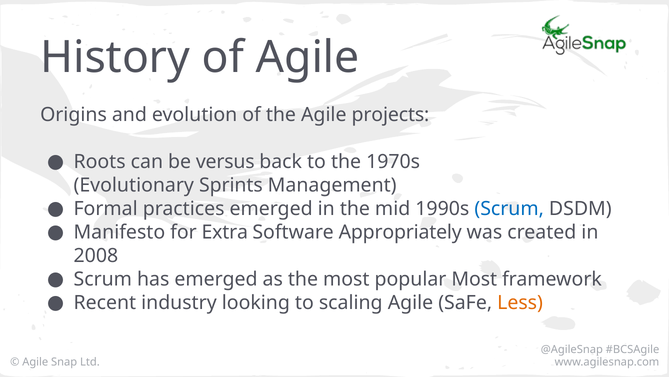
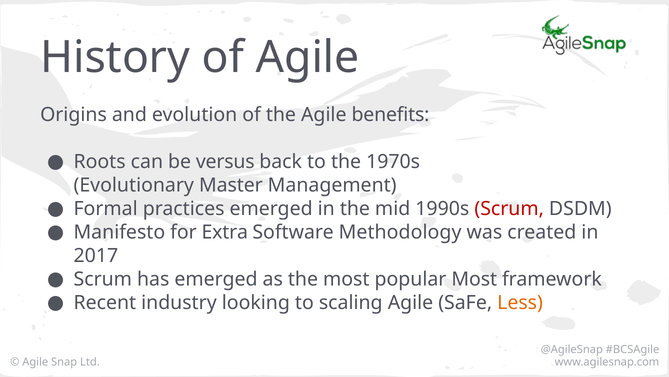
projects: projects -> benefits
Sprints: Sprints -> Master
Scrum at (509, 208) colour: blue -> red
Appropriately: Appropriately -> Methodology
2008: 2008 -> 2017
